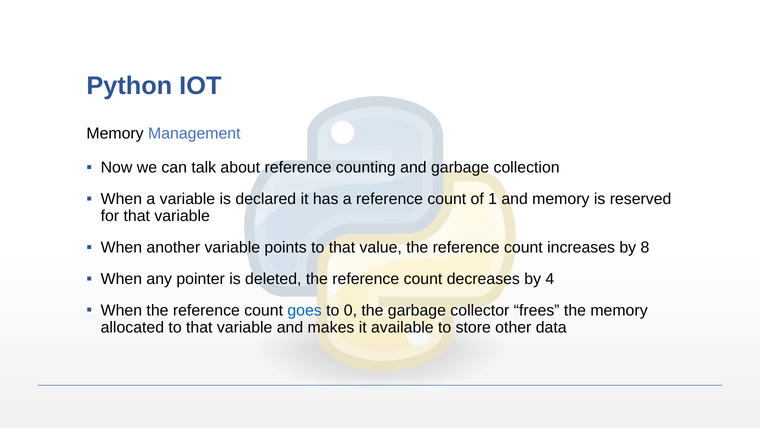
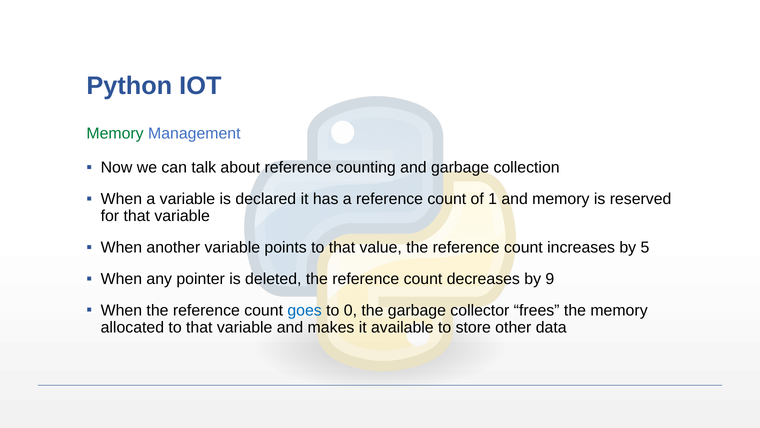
Memory at (115, 133) colour: black -> green
8: 8 -> 5
4: 4 -> 9
